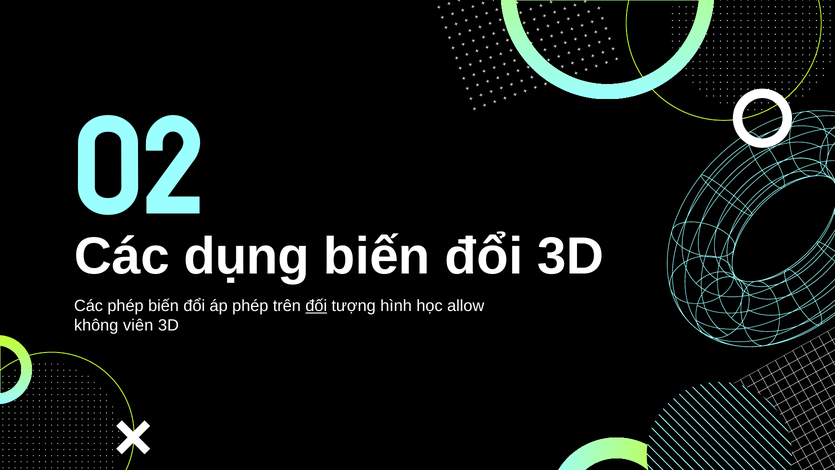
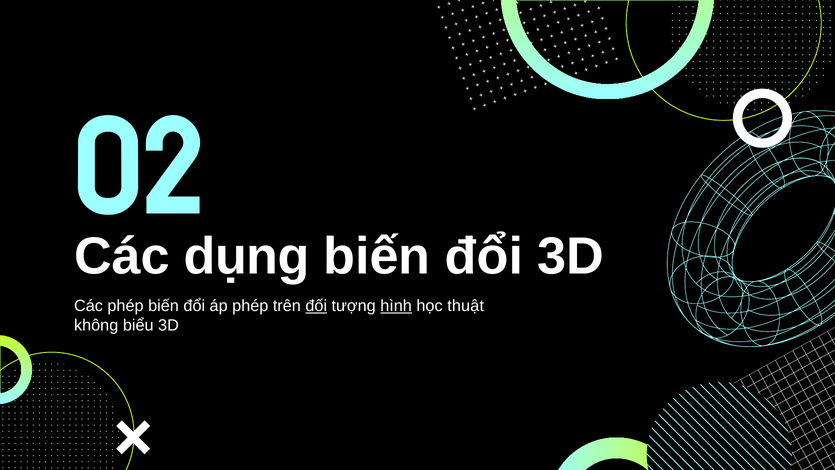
hình underline: none -> present
allow: allow -> thuật
viên: viên -> biểu
